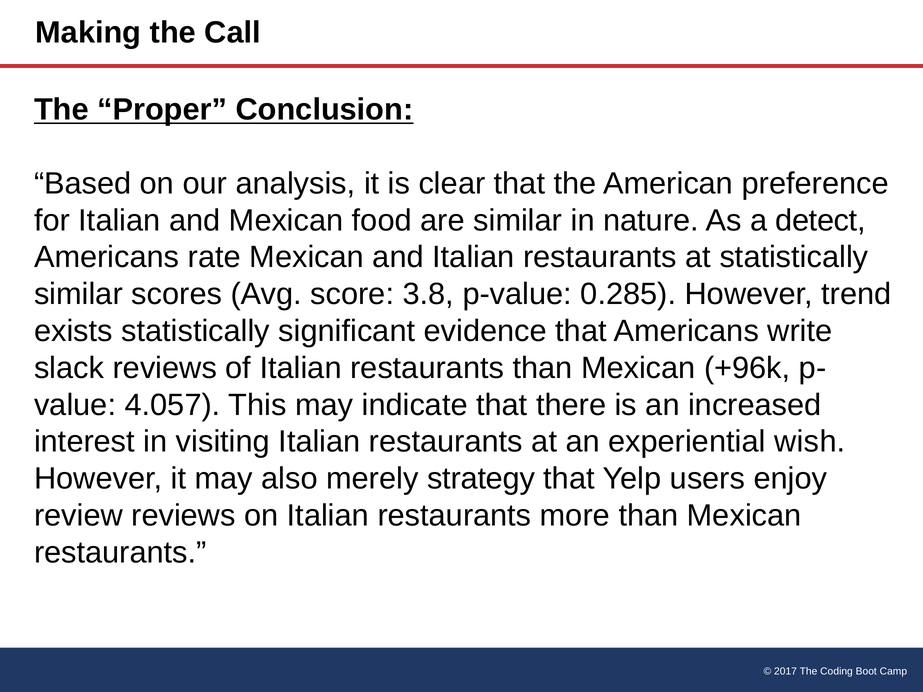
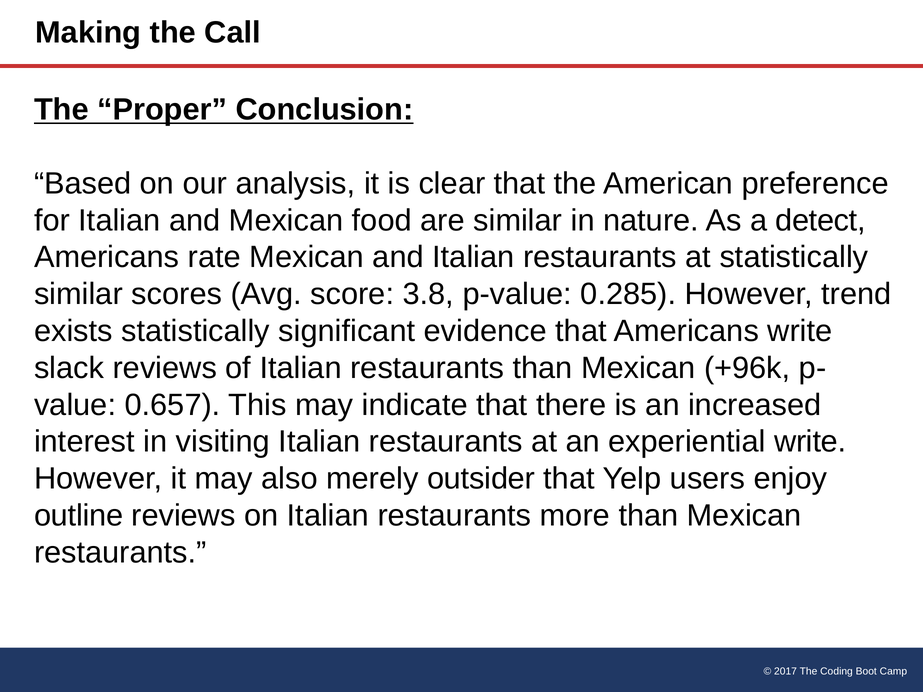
4.057: 4.057 -> 0.657
experiential wish: wish -> write
strategy: strategy -> outsider
review: review -> outline
